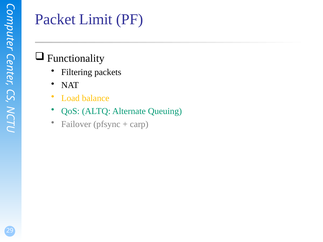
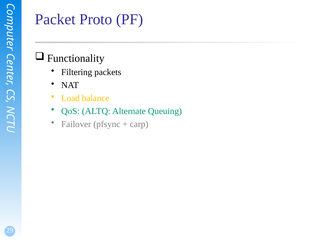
Limit: Limit -> Proto
